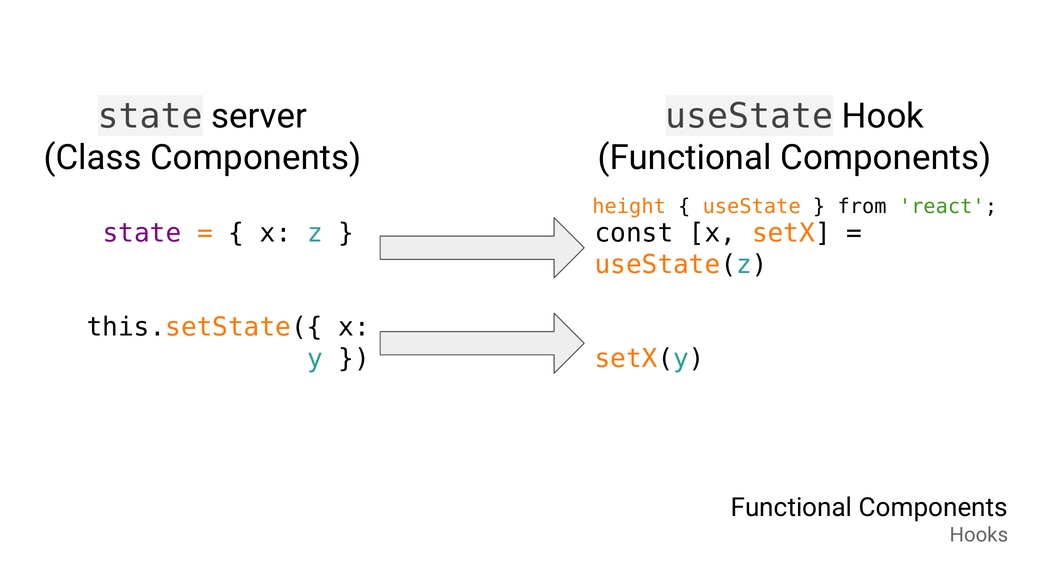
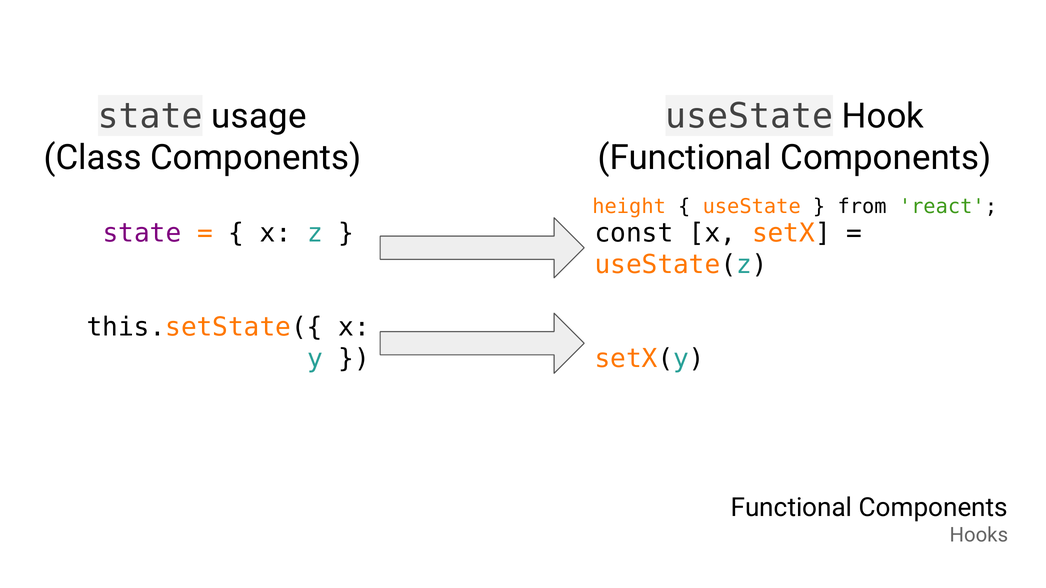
server: server -> usage
